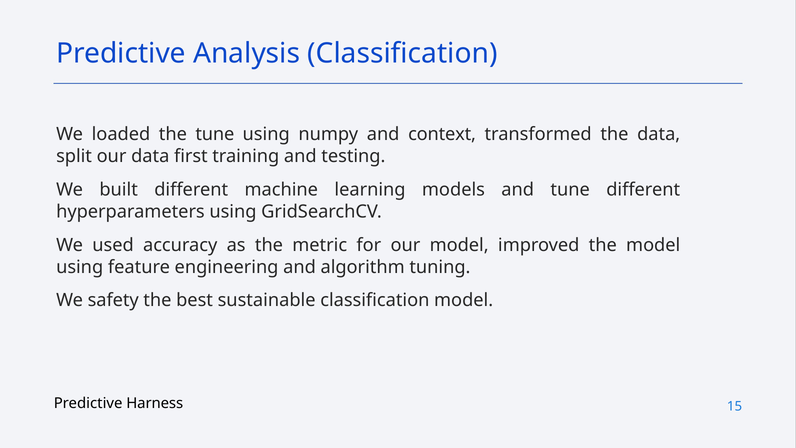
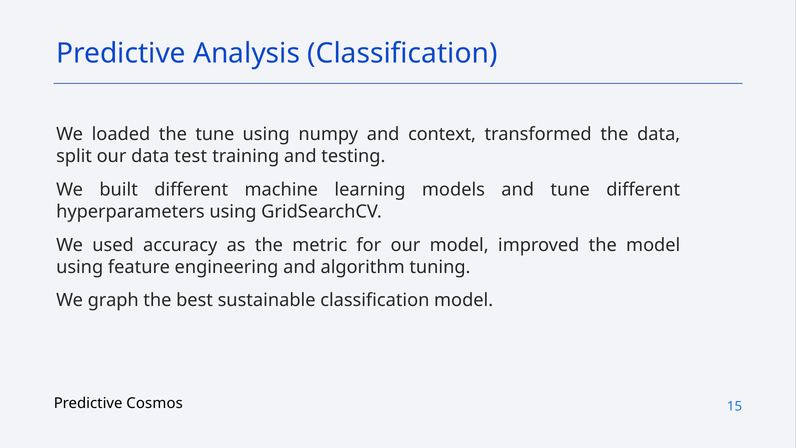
first: first -> test
safety: safety -> graph
Harness: Harness -> Cosmos
